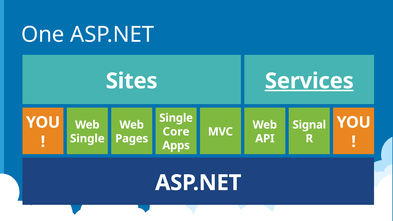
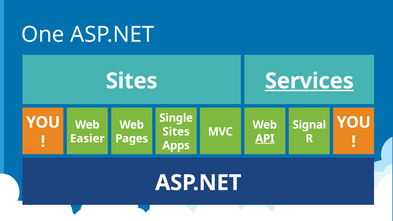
Core at (176, 132): Core -> Sites
Single at (87, 139): Single -> Easier
API underline: none -> present
